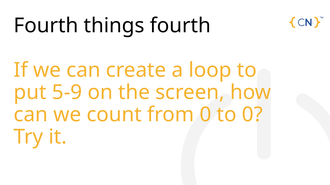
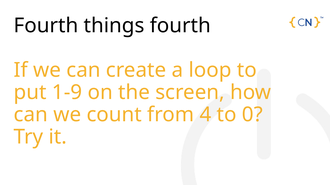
5-9: 5-9 -> 1-9
from 0: 0 -> 4
